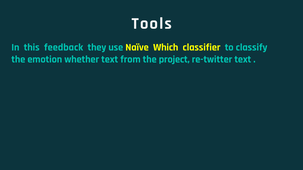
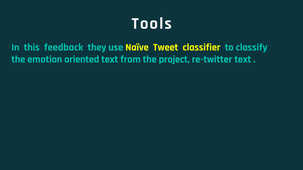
Which: Which -> Tweet
whether: whether -> oriented
